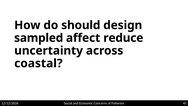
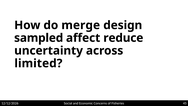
should: should -> merge
coastal: coastal -> limited
